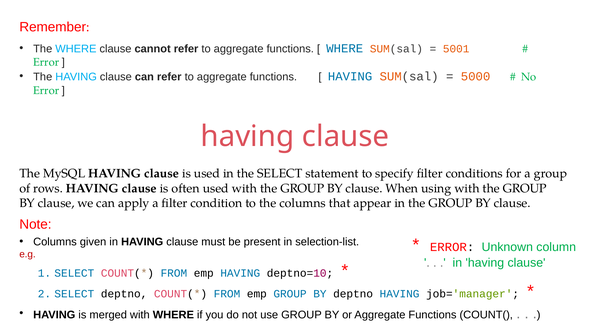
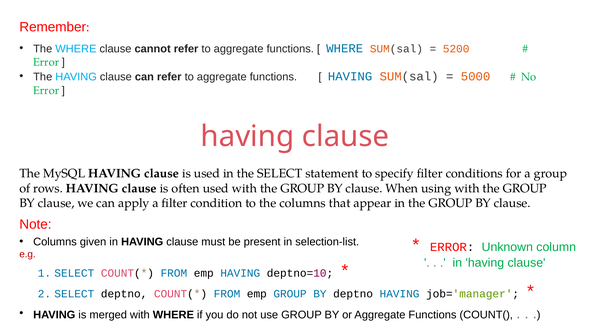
5001: 5001 -> 5200
